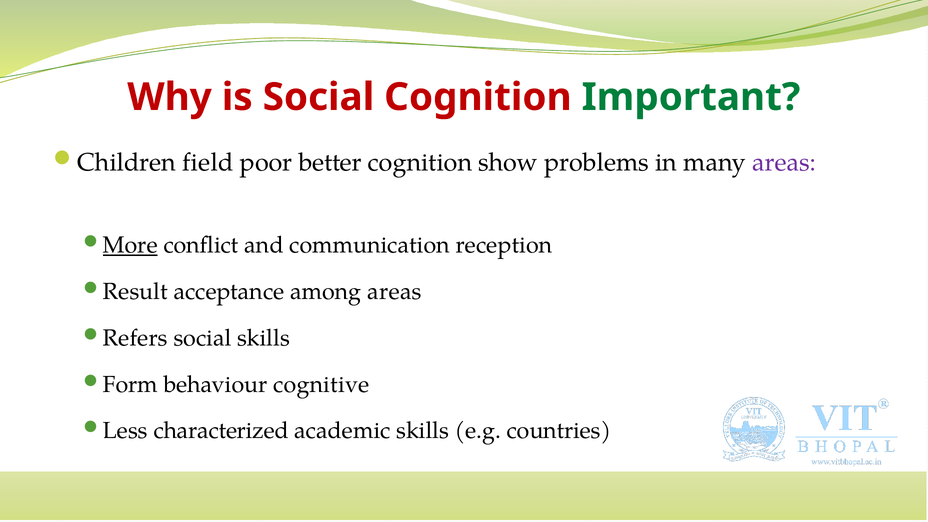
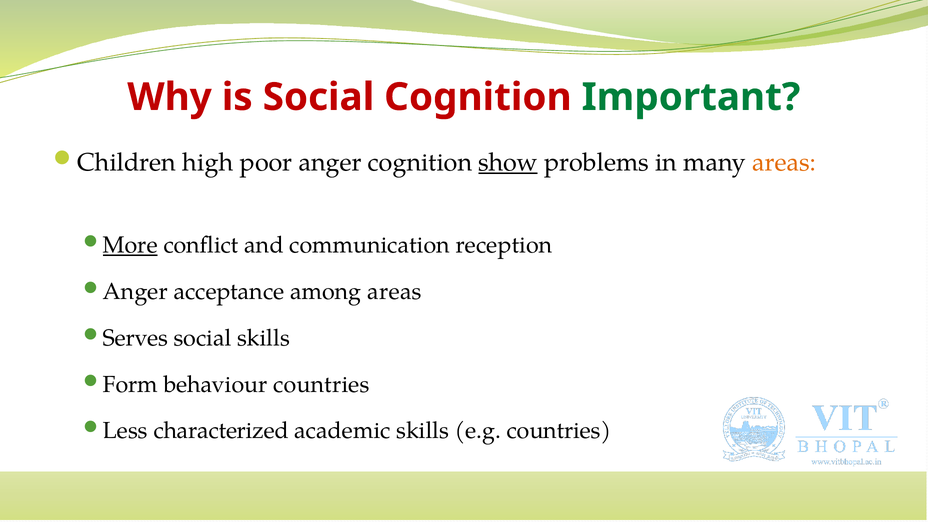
field: field -> high
poor better: better -> anger
show underline: none -> present
areas at (784, 163) colour: purple -> orange
Result at (135, 292): Result -> Anger
Refers: Refers -> Serves
behaviour cognitive: cognitive -> countries
